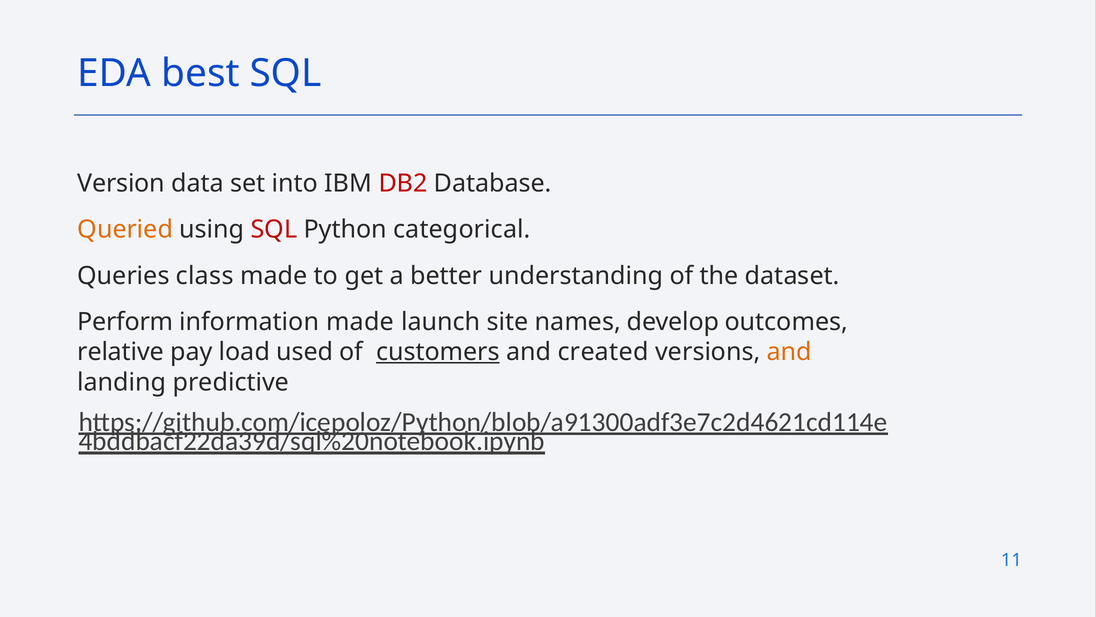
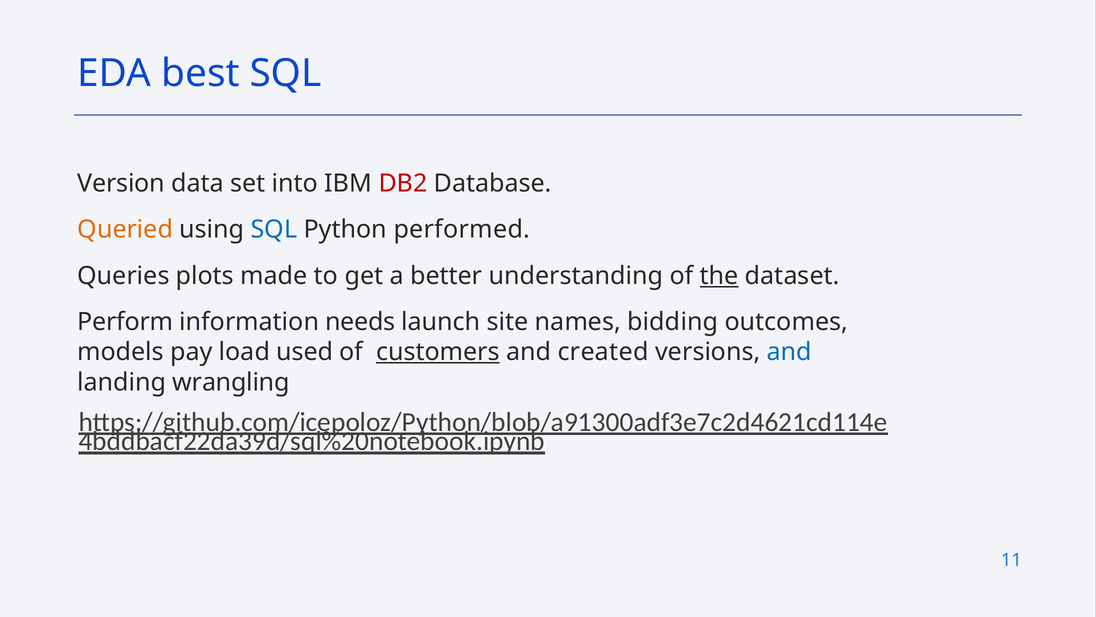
SQL at (274, 229) colour: red -> blue
categorical: categorical -> performed
class: class -> plots
the underline: none -> present
information made: made -> needs
develop: develop -> bidding
relative: relative -> models
and at (789, 352) colour: orange -> blue
predictive: predictive -> wrangling
